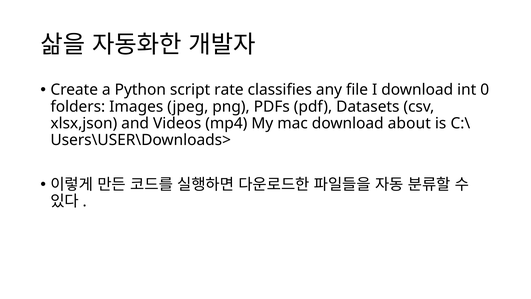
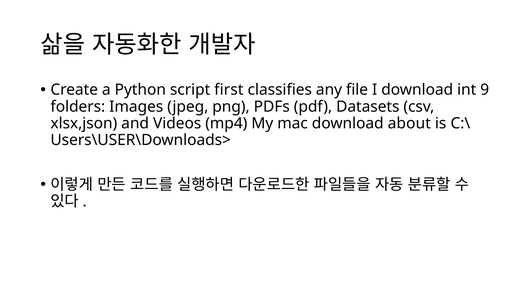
rate: rate -> first
0: 0 -> 9
